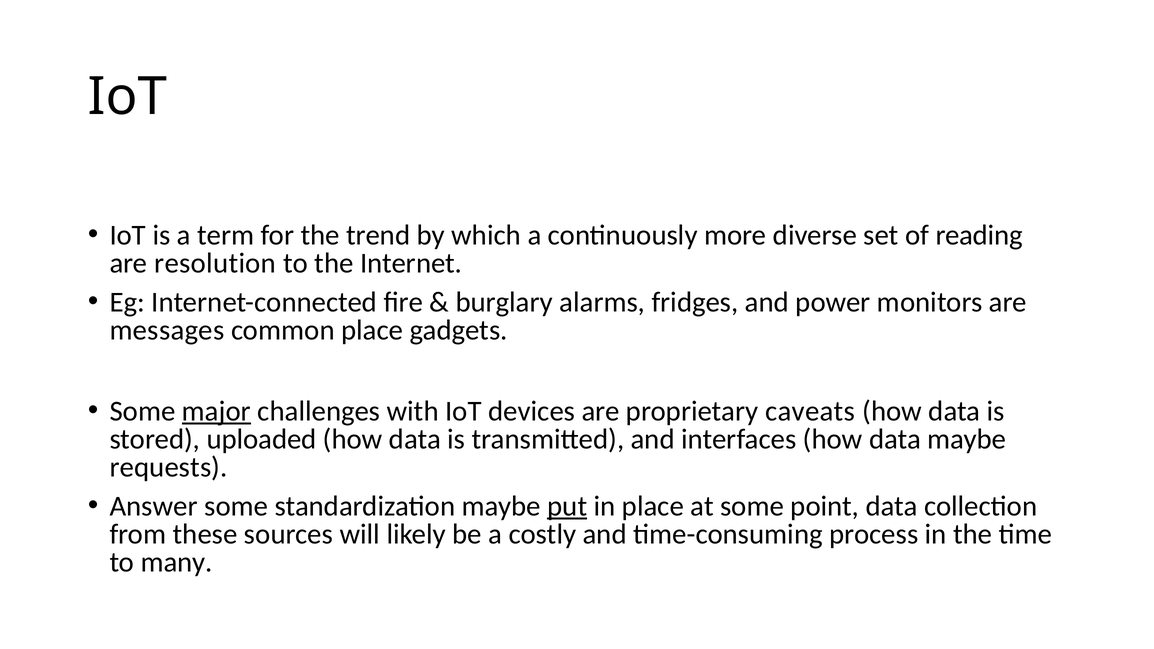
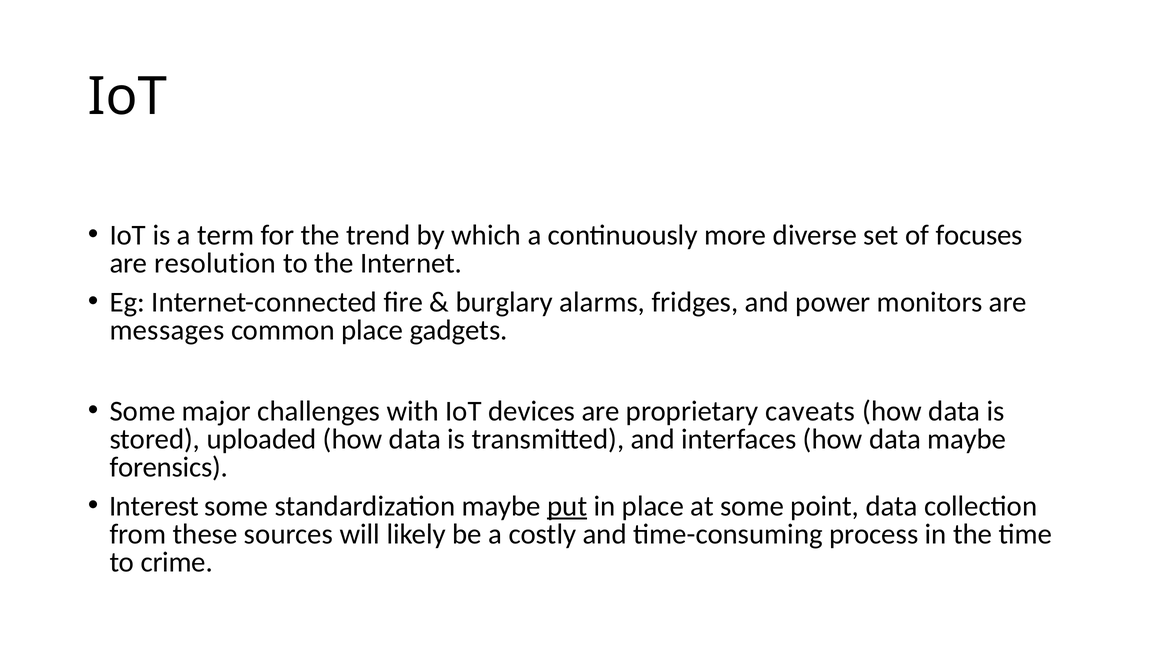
reading: reading -> focuses
major underline: present -> none
requests: requests -> forensics
Answer: Answer -> Interest
many: many -> crime
